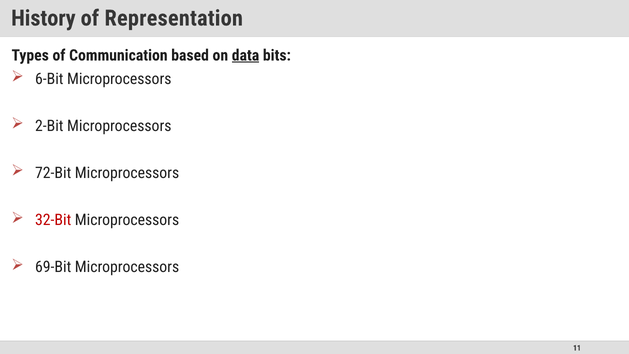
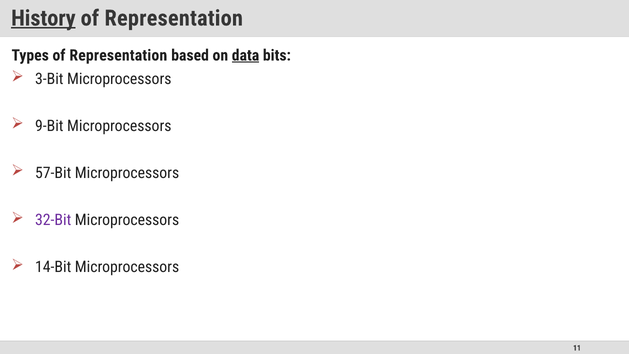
History underline: none -> present
Types of Communication: Communication -> Representation
6-Bit: 6-Bit -> 3-Bit
2-Bit: 2-Bit -> 9-Bit
72-Bit: 72-Bit -> 57-Bit
32-Bit colour: red -> purple
69-Bit: 69-Bit -> 14-Bit
